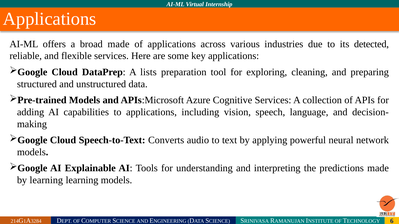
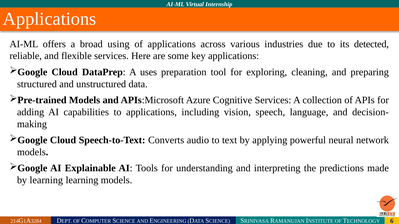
broad made: made -> using
lists: lists -> uses
